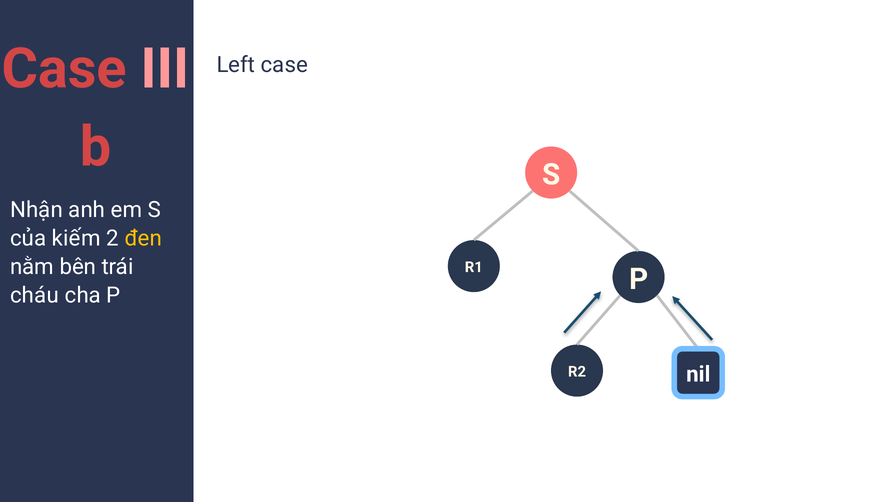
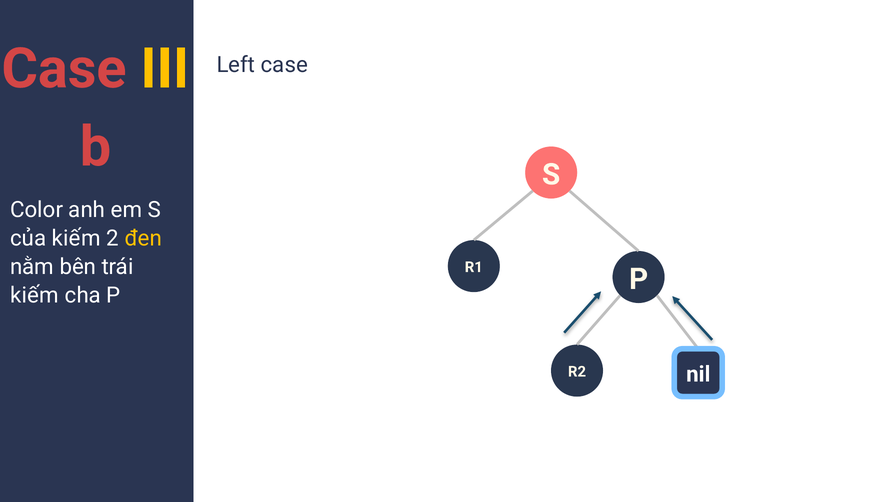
III colour: pink -> yellow
Nhận: Nhận -> Color
cháu at (35, 295): cháu -> kiếm
